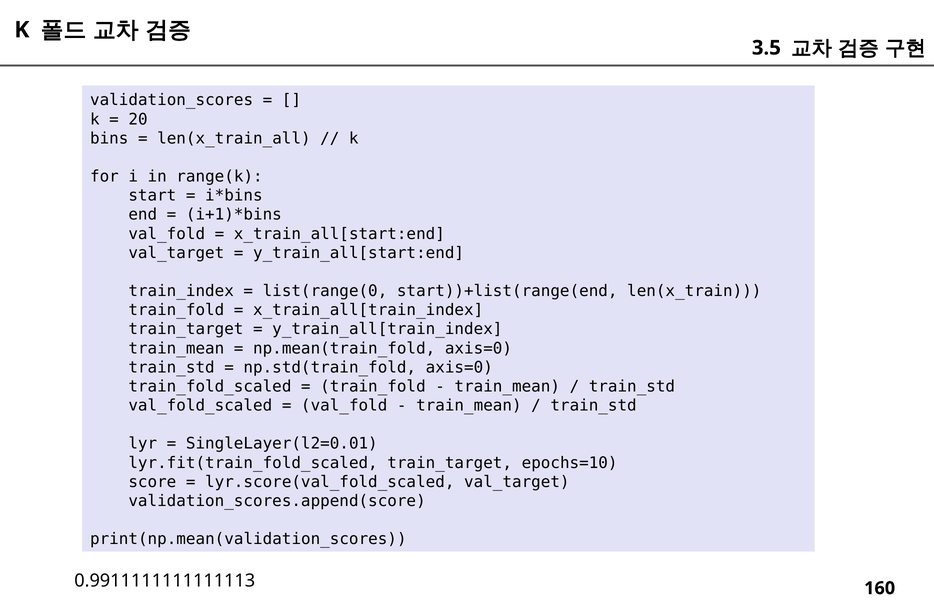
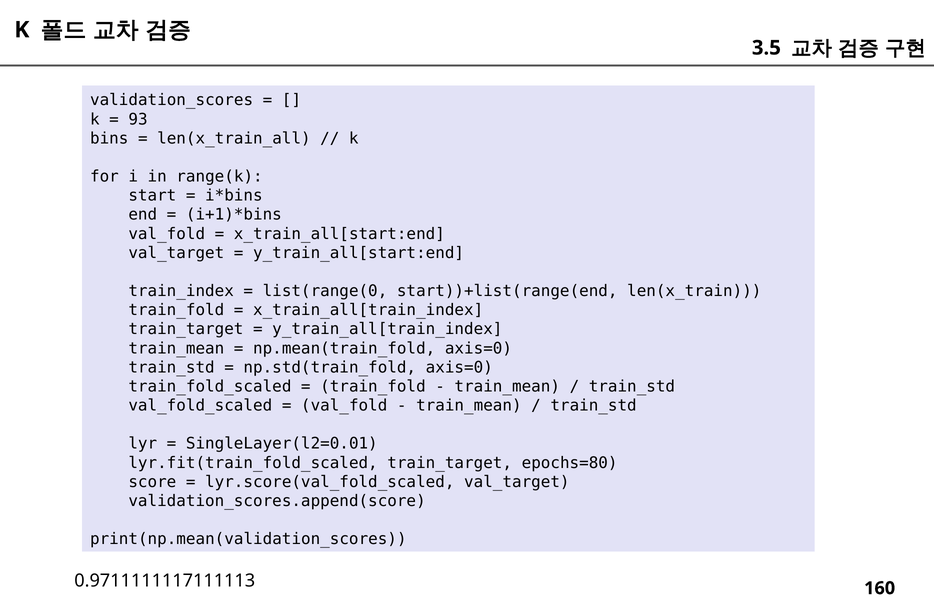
20: 20 -> 93
epochs=10: epochs=10 -> epochs=80
0.9911111111111113: 0.9911111111111113 -> 0.9711111117111113
